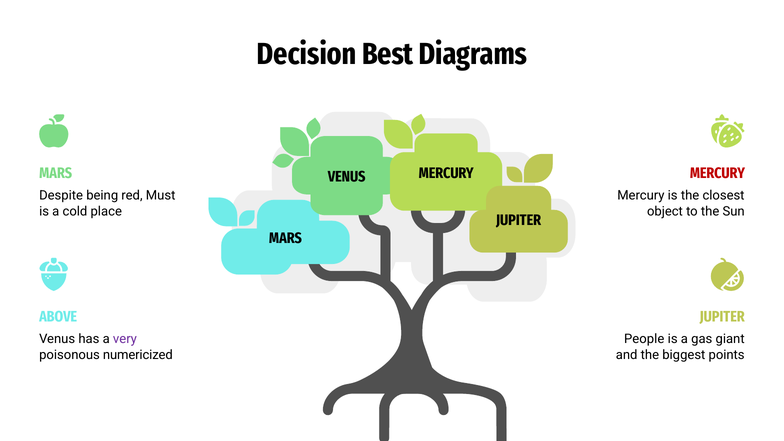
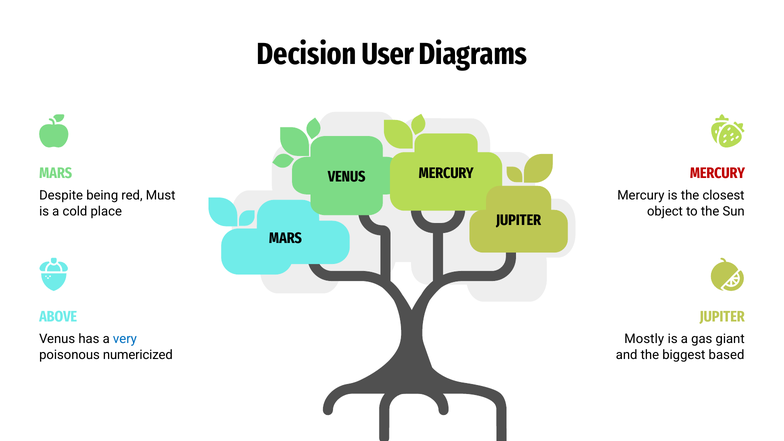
Best: Best -> User
very colour: purple -> blue
People: People -> Mostly
points: points -> based
